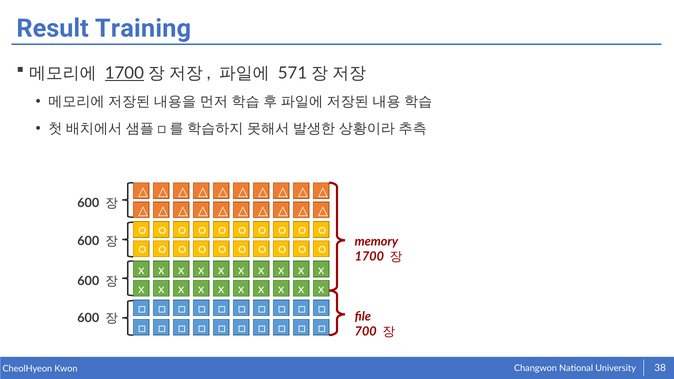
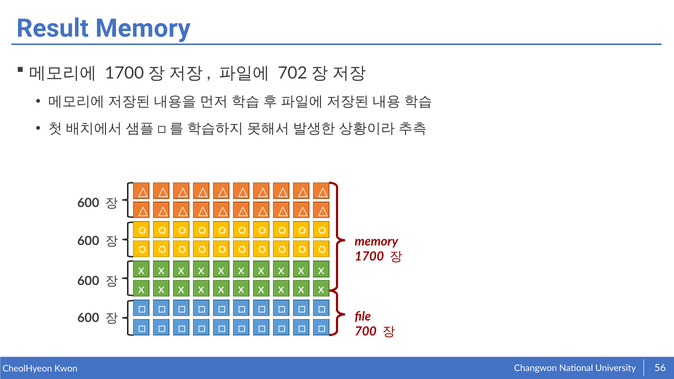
Result Training: Training -> Memory
1700 at (124, 73) underline: present -> none
571: 571 -> 702
38: 38 -> 56
